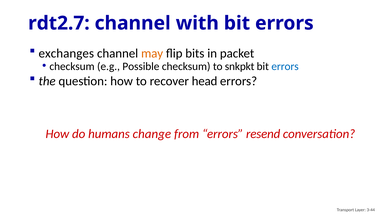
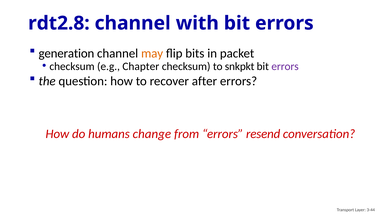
rdt2.7: rdt2.7 -> rdt2.8
exchanges: exchanges -> generation
Possible: Possible -> Chapter
errors at (285, 66) colour: blue -> purple
head: head -> after
